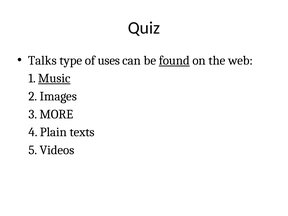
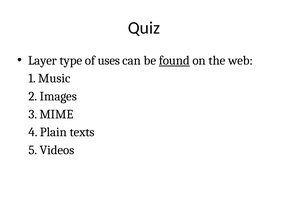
Talks: Talks -> Layer
Music underline: present -> none
MORE: MORE -> MIME
